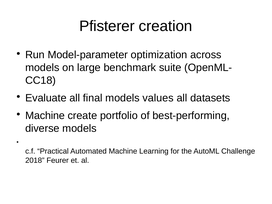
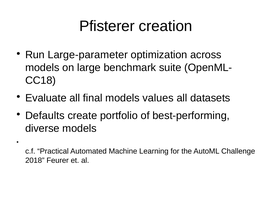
Model-parameter: Model-parameter -> Large-parameter
Machine at (45, 116): Machine -> Defaults
